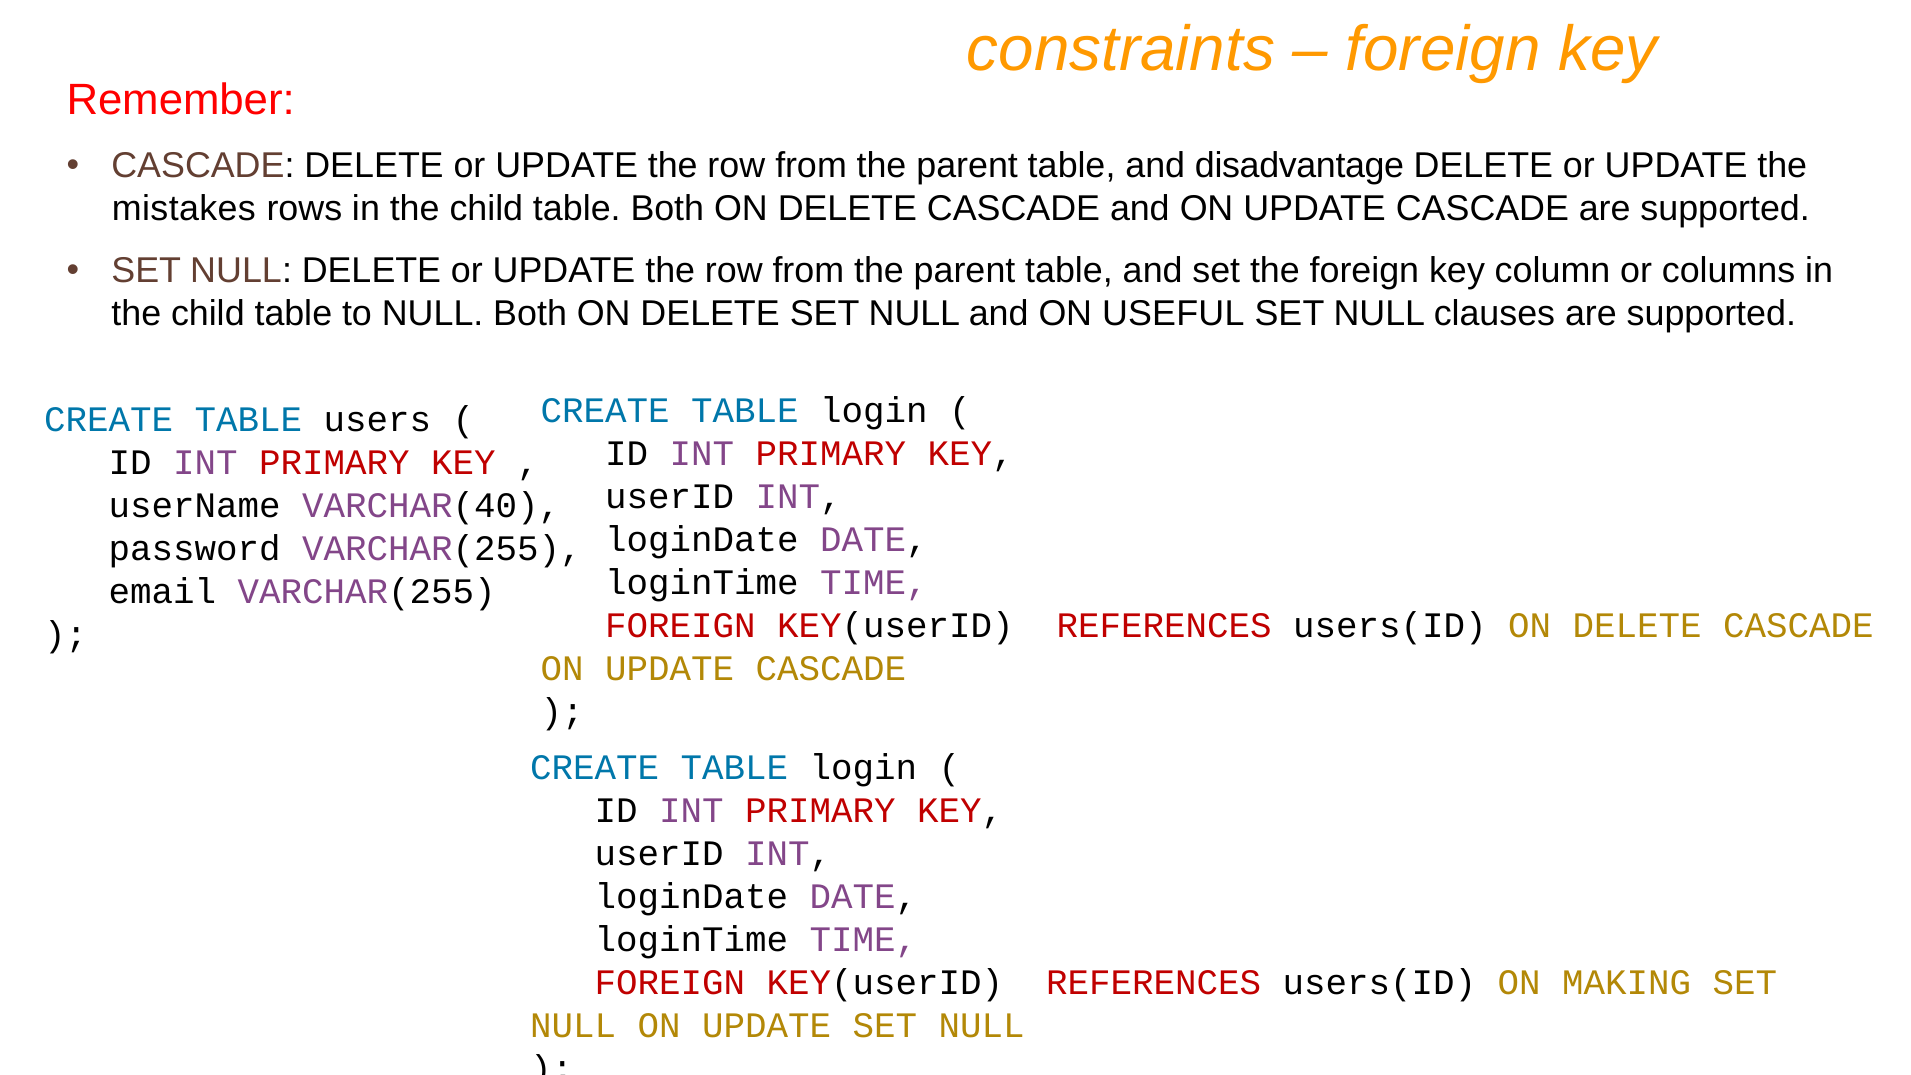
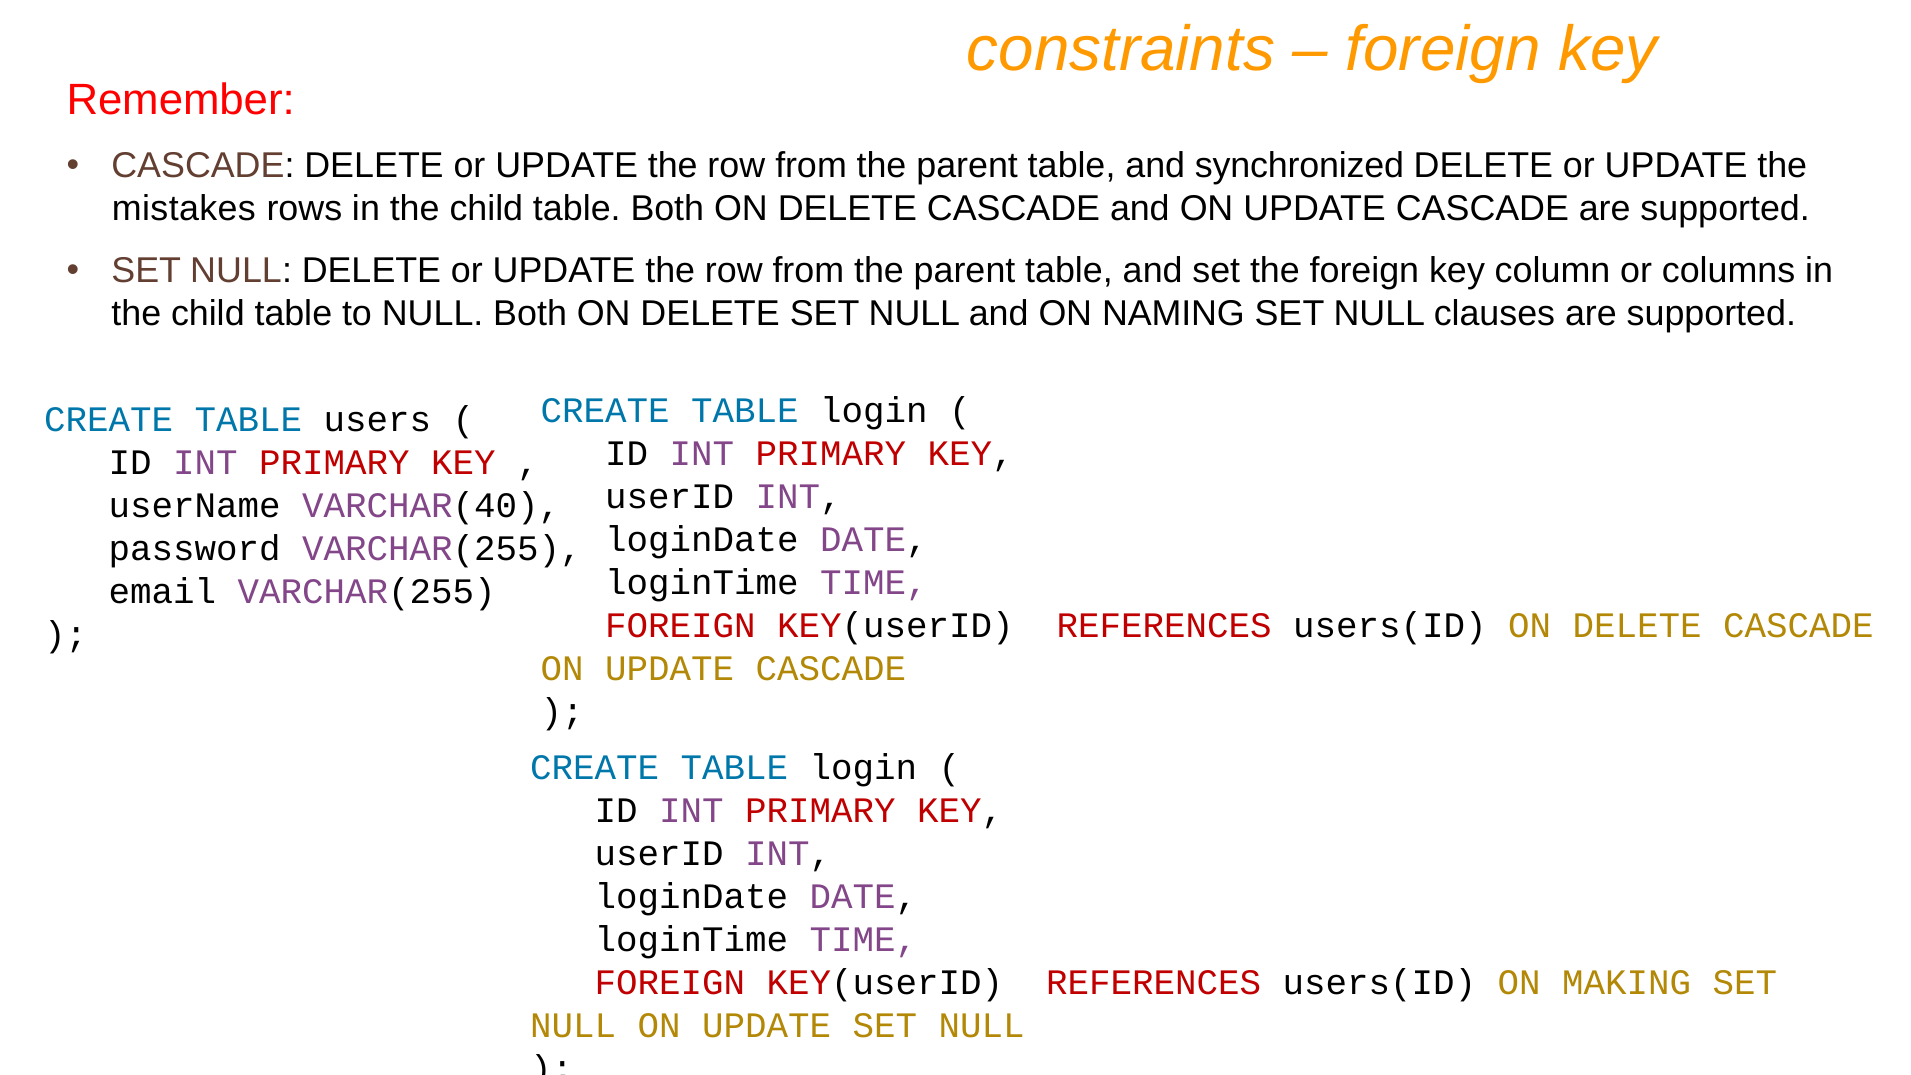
disadvantage: disadvantage -> synchronized
USEFUL: USEFUL -> NAMING
